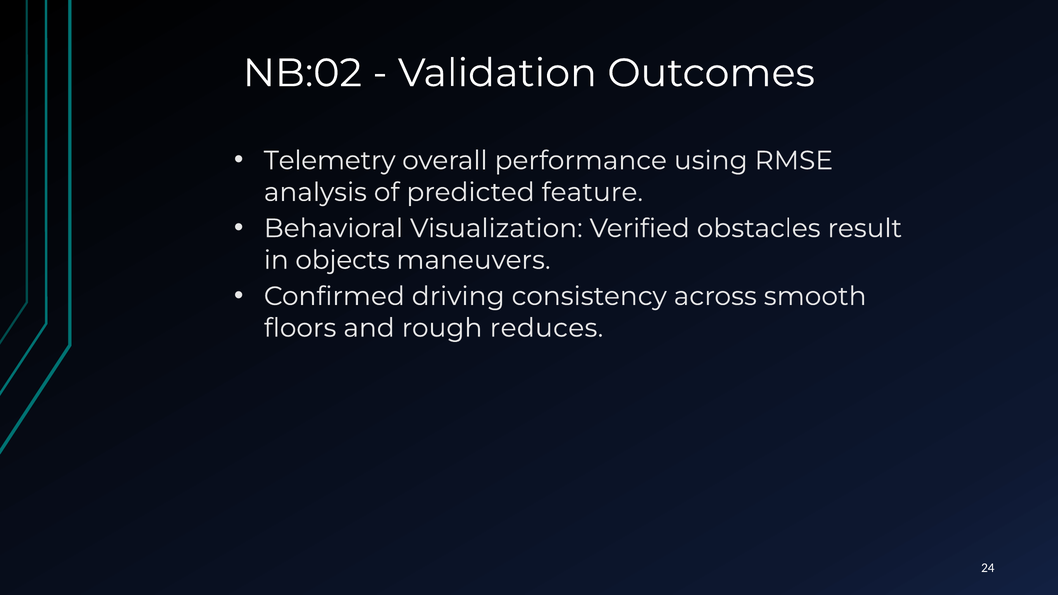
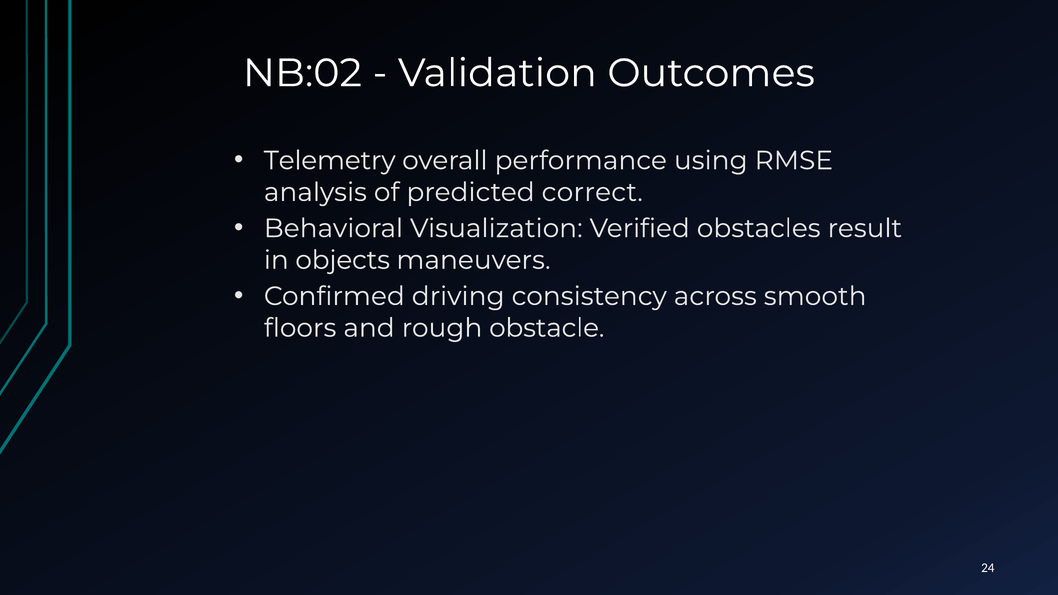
feature: feature -> correct
reduces: reduces -> obstacle
